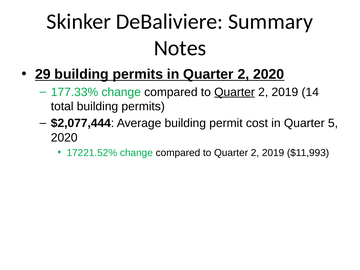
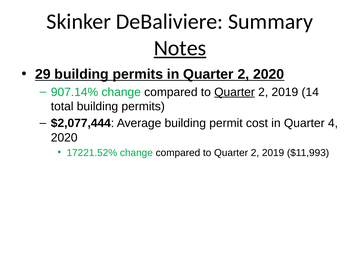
Notes underline: none -> present
177.33%: 177.33% -> 907.14%
5: 5 -> 4
